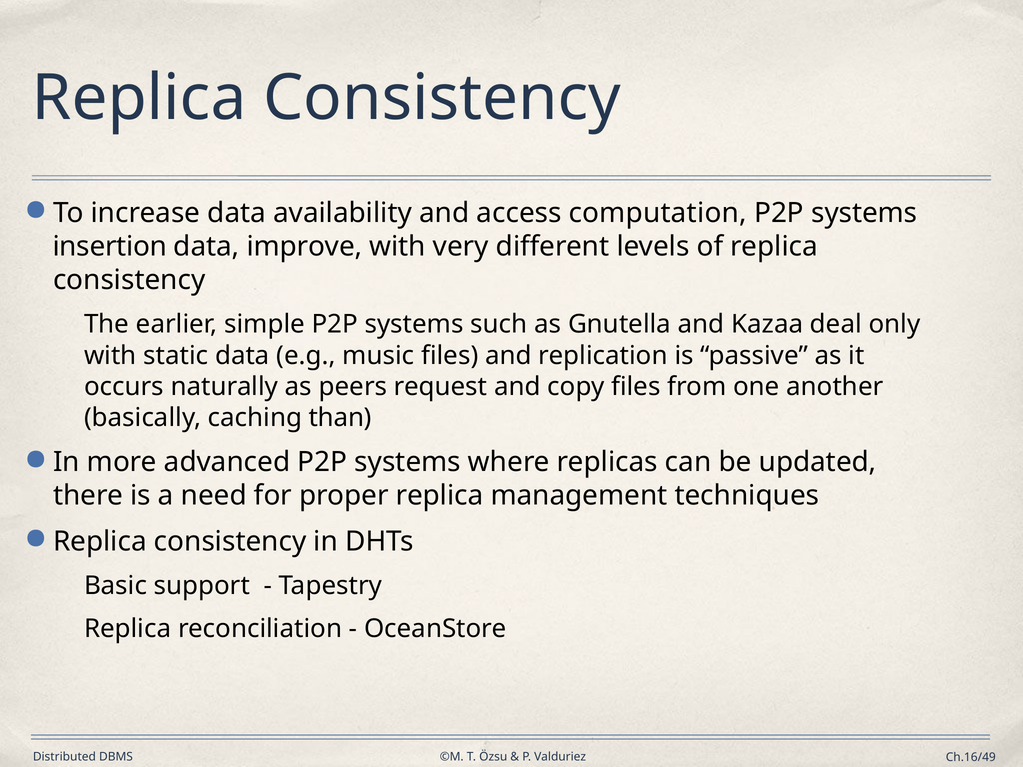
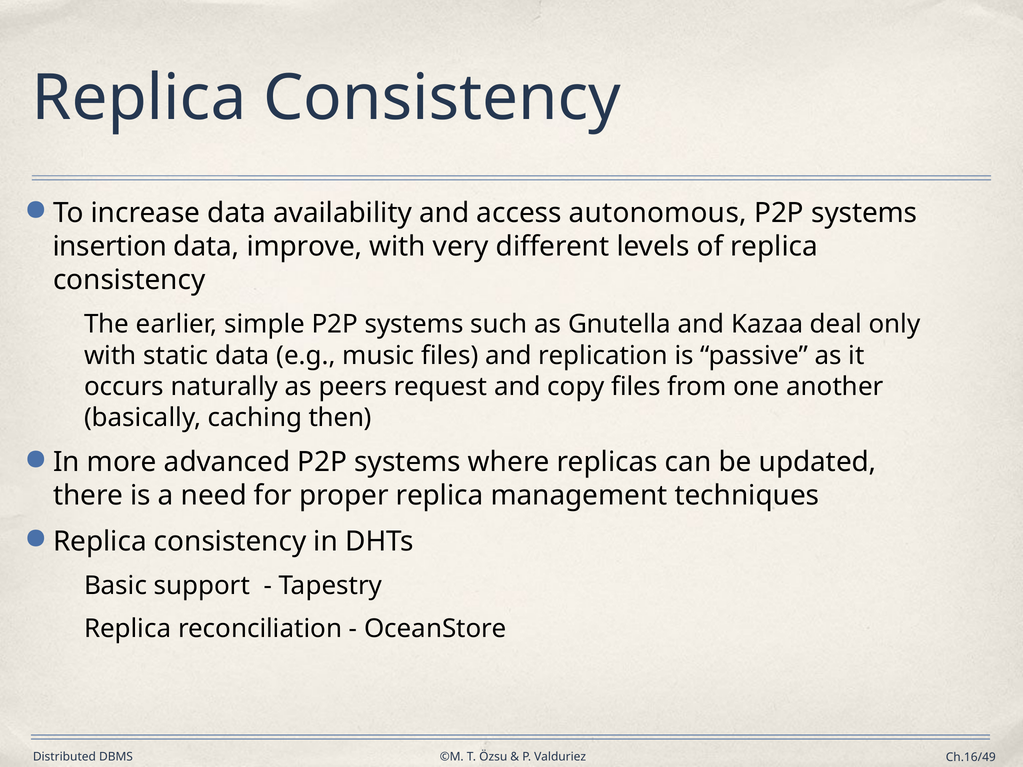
computation: computation -> autonomous
than: than -> then
